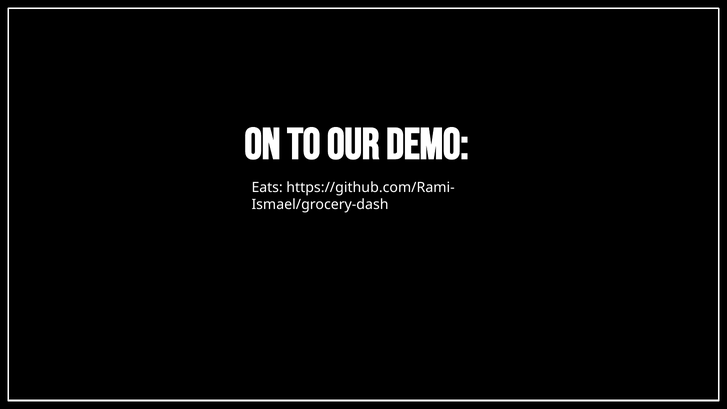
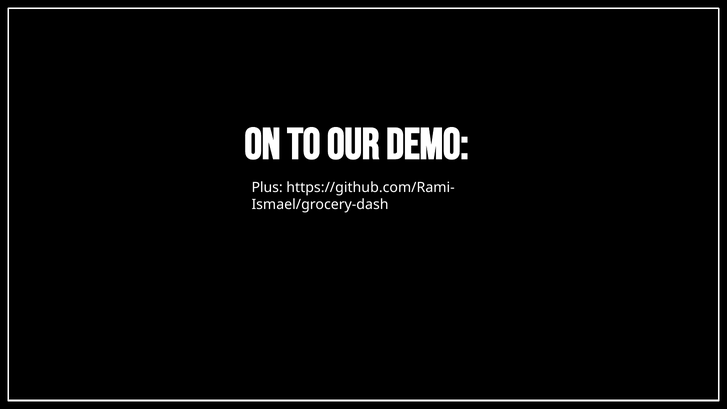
Eats: Eats -> Plus
